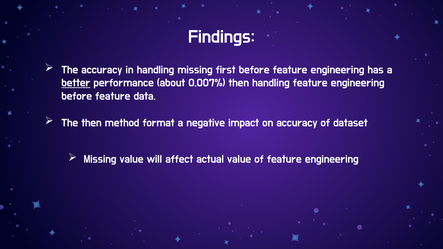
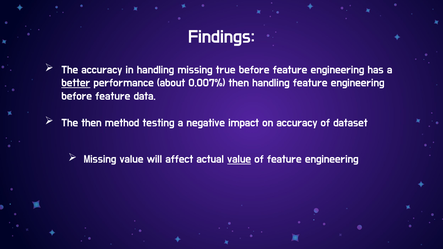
first: first -> true
format: format -> testing
value at (239, 159) underline: none -> present
